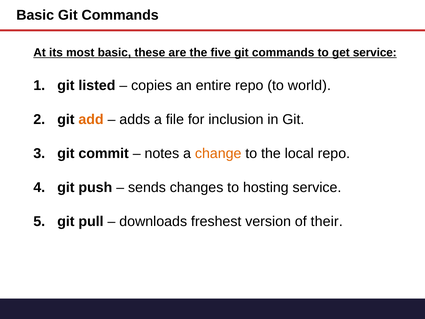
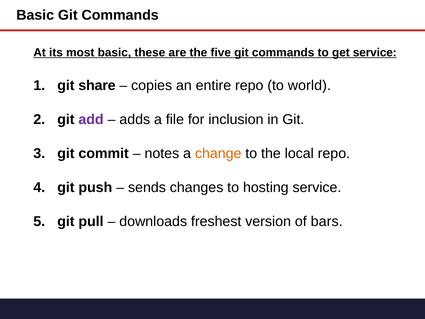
listed: listed -> share
add colour: orange -> purple
their: their -> bars
